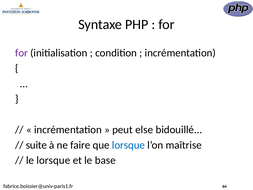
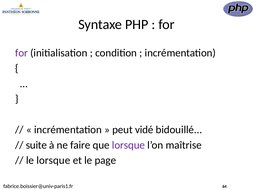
else: else -> vidé
lorsque at (128, 145) colour: blue -> purple
base: base -> page
